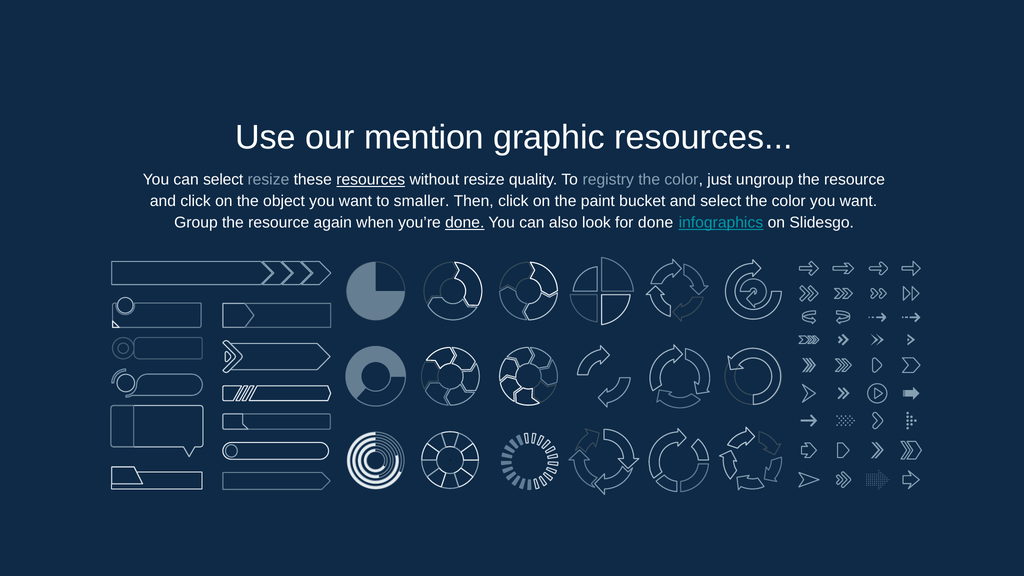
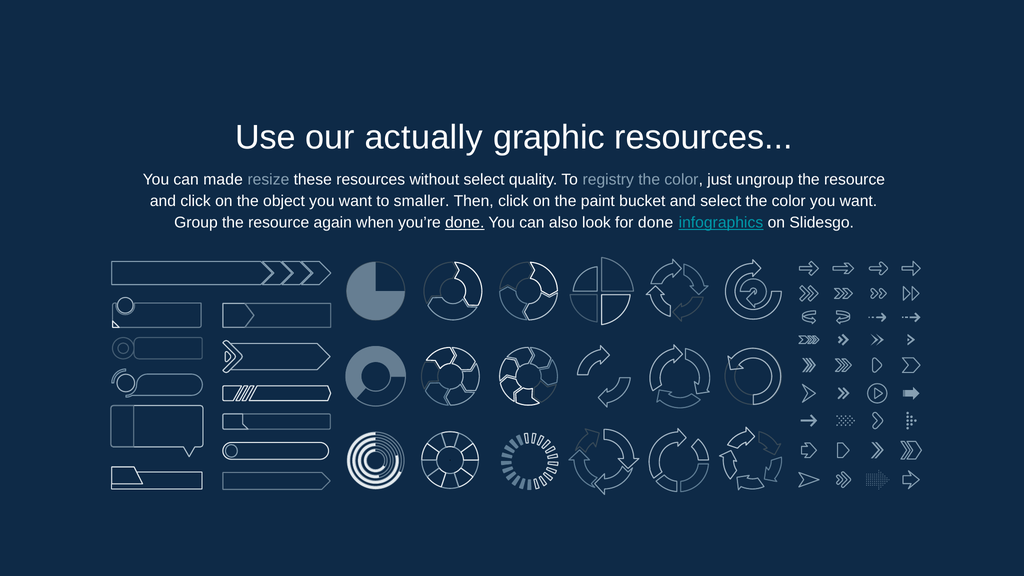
mention: mention -> actually
can select: select -> made
resources at (371, 180) underline: present -> none
without resize: resize -> select
